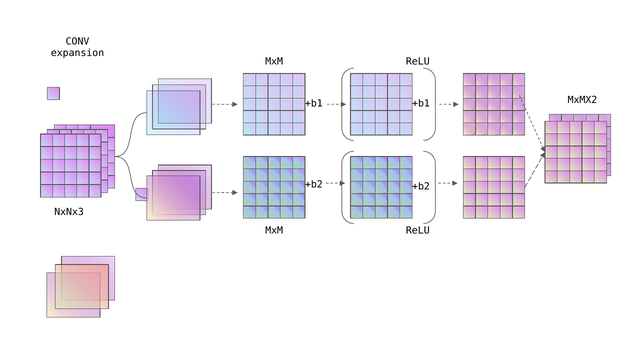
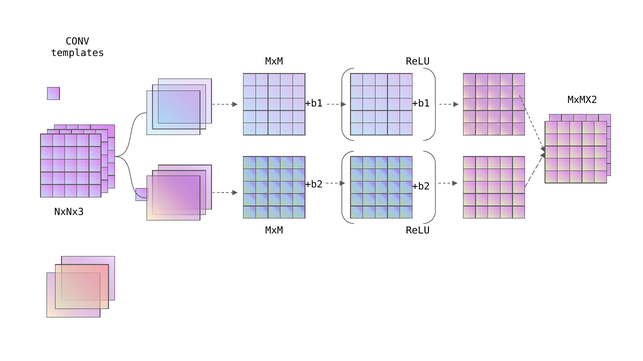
expansion: expansion -> templates
